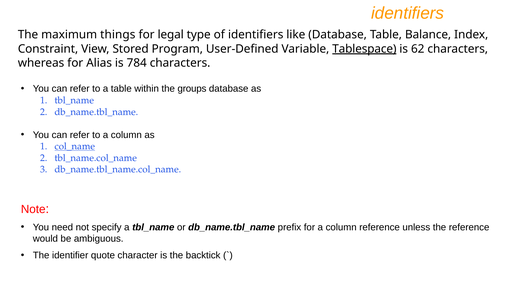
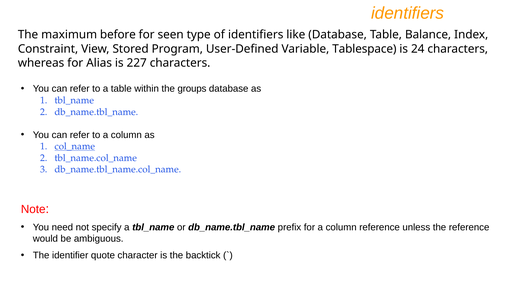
things: things -> before
legal: legal -> seen
Tablespace underline: present -> none
62: 62 -> 24
784: 784 -> 227
